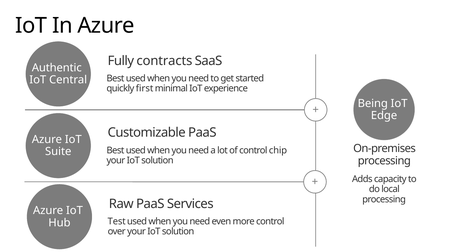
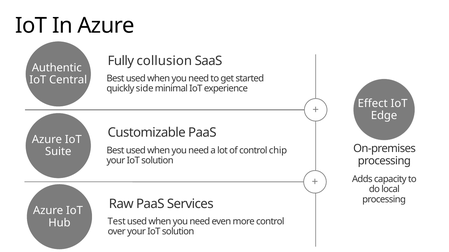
contracts: contracts -> collusion
first: first -> side
Being: Being -> Effect
